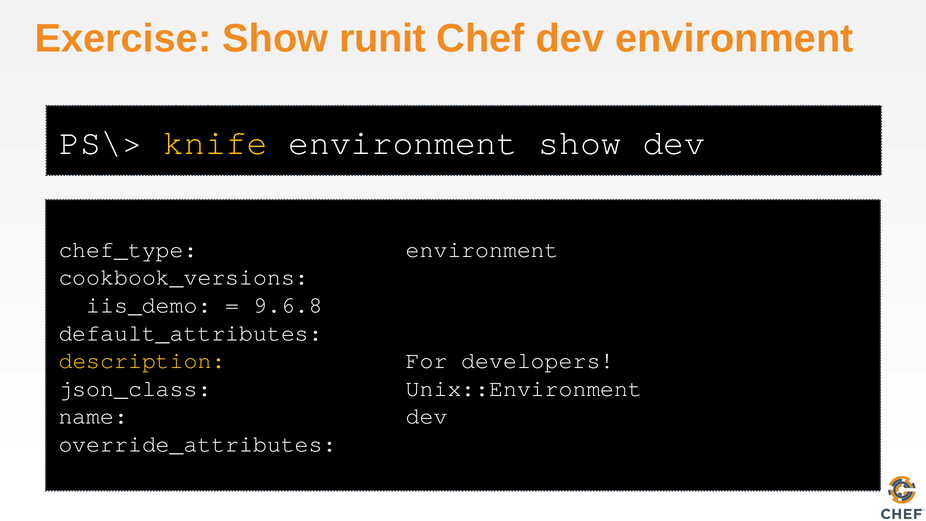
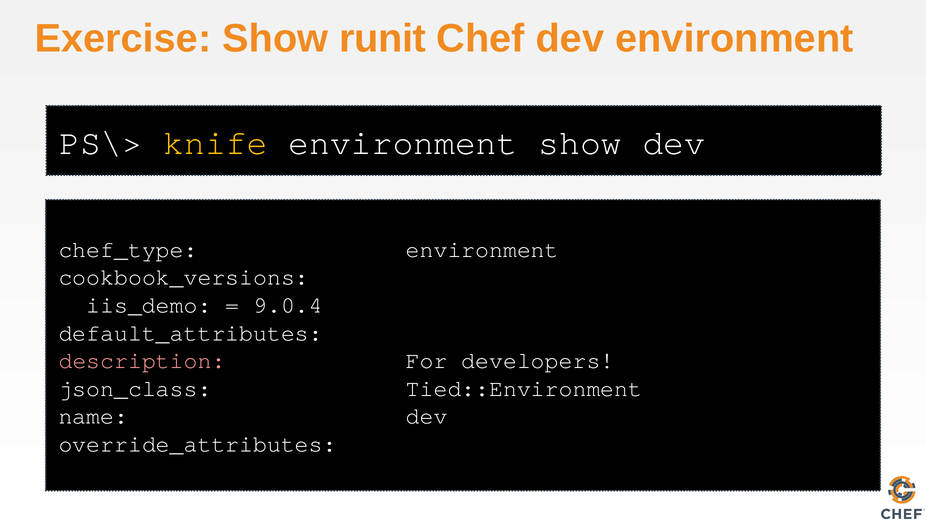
9.6.8: 9.6.8 -> 9.0.4
description colour: yellow -> pink
Unix::Environment: Unix::Environment -> Tied::Environment
